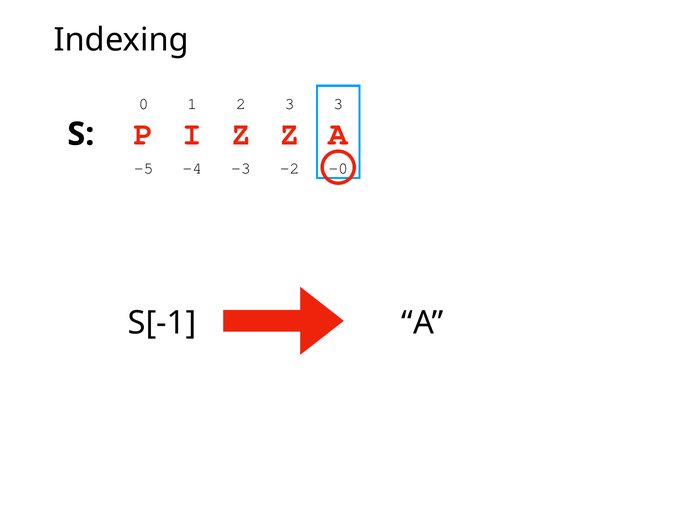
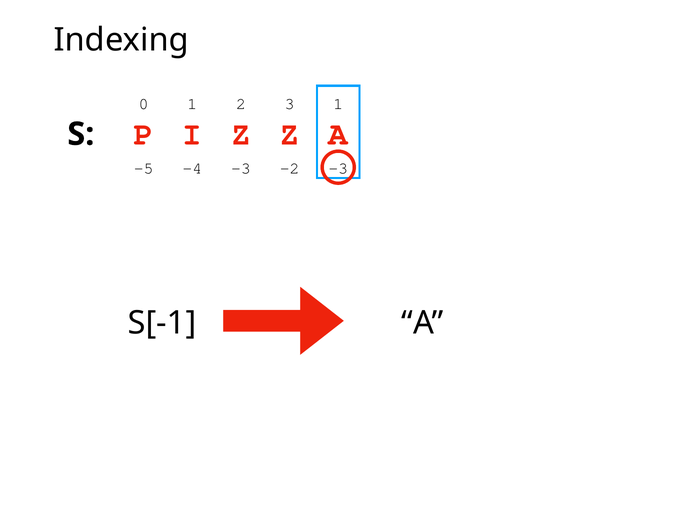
3 3: 3 -> 1
-2 -0: -0 -> -3
